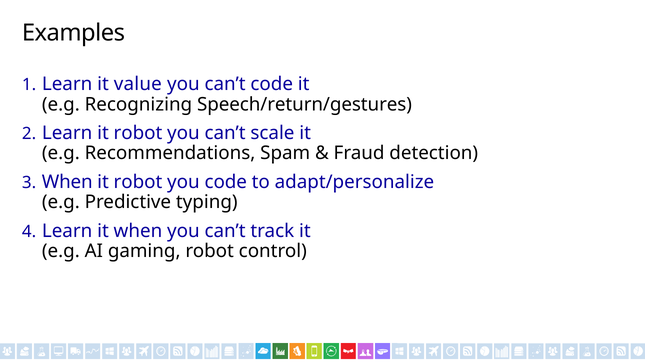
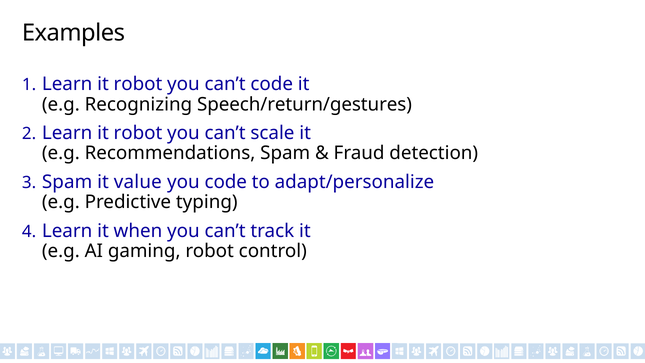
value at (138, 84): value -> robot
When at (67, 182): When -> Spam
robot at (138, 182): robot -> value
